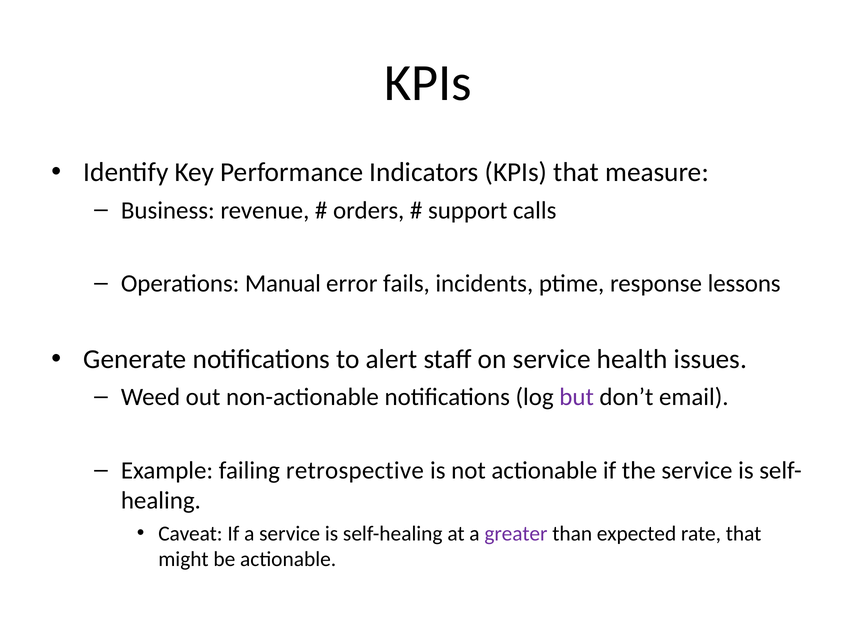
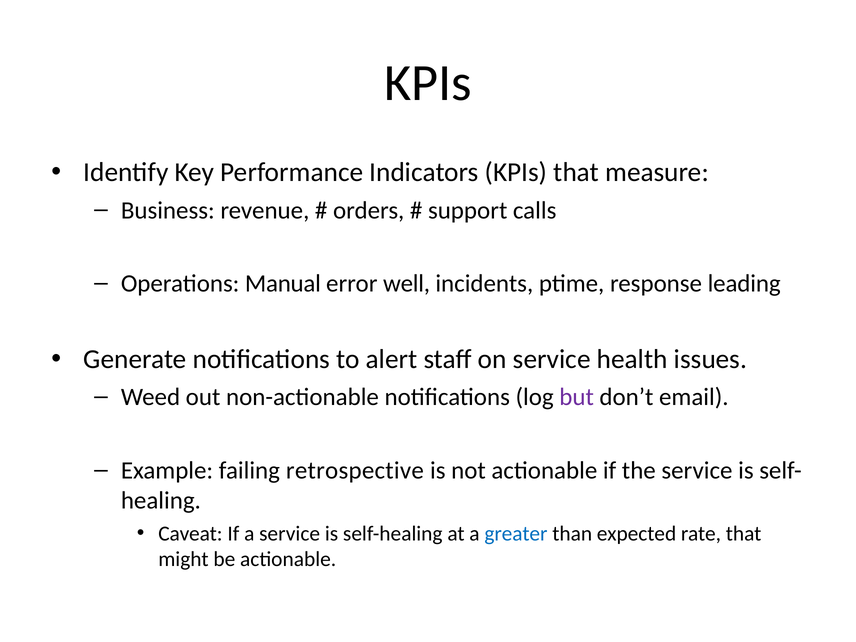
fails: fails -> well
lessons: lessons -> leading
greater colour: purple -> blue
